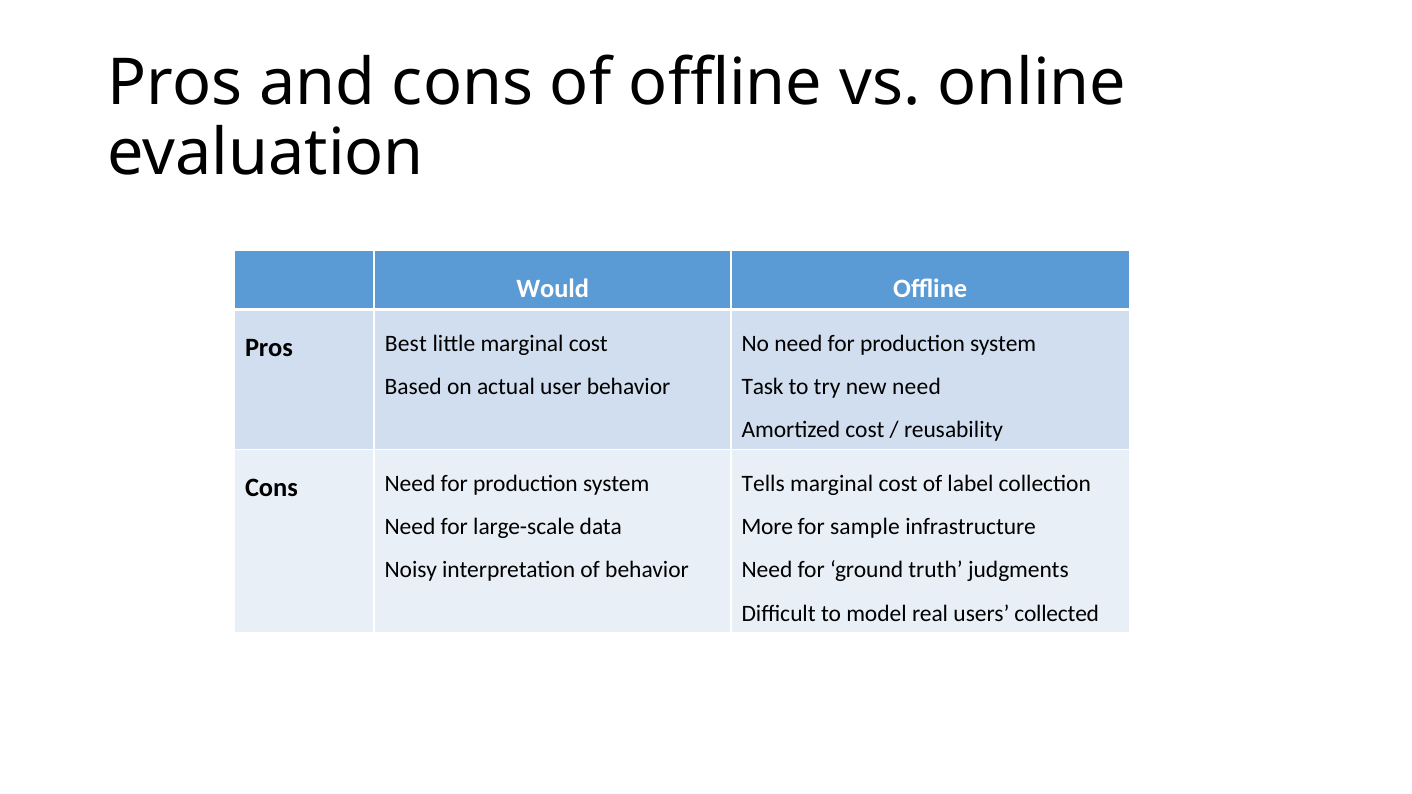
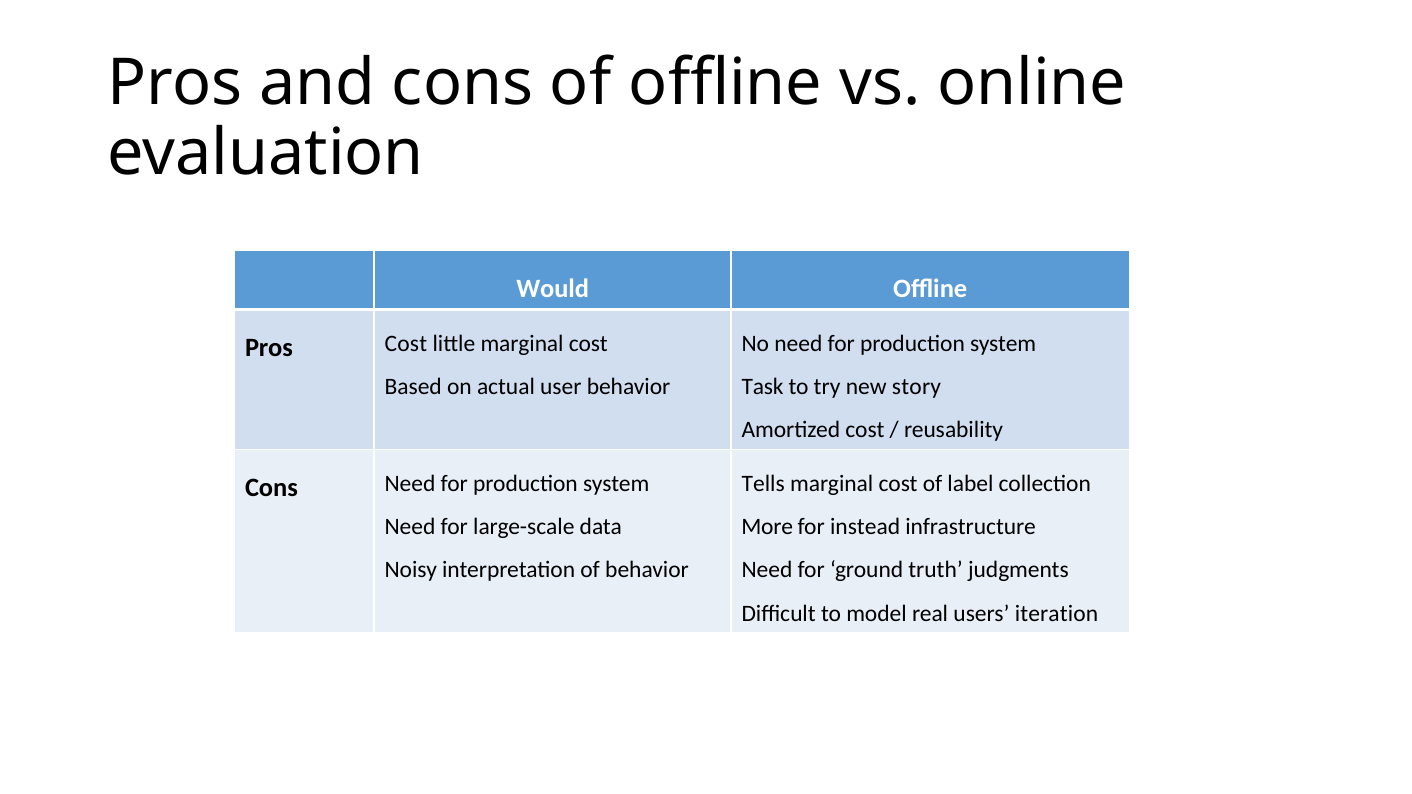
Pros Best: Best -> Cost
new need: need -> story
sample: sample -> instead
collected: collected -> iteration
